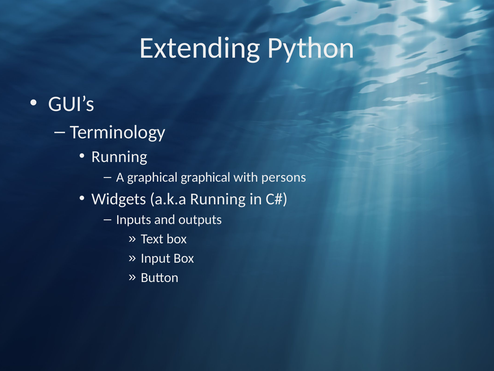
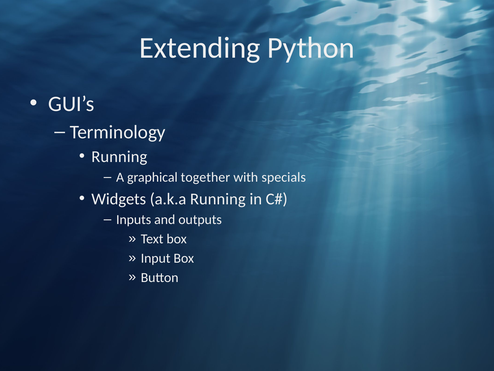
graphical graphical: graphical -> together
persons: persons -> specials
